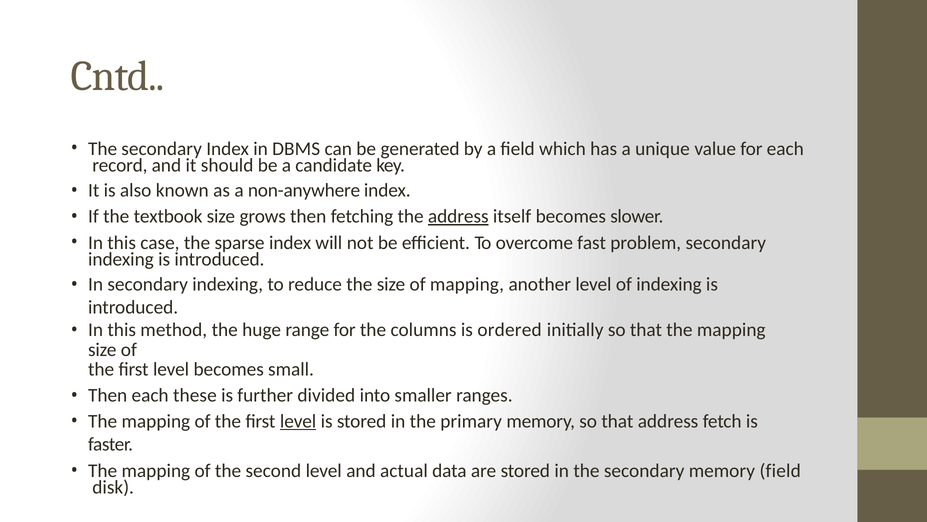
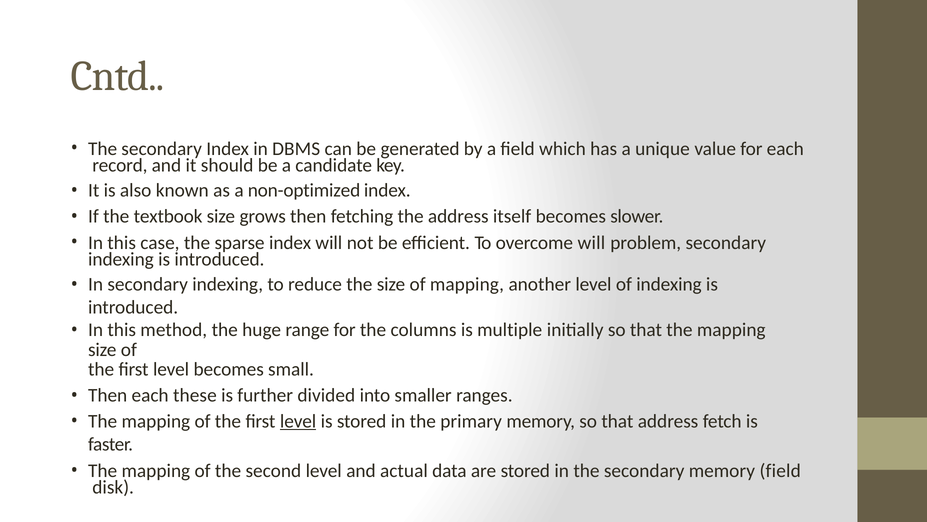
non-anywhere: non-anywhere -> non-optimized
address at (458, 216) underline: present -> none
overcome fast: fast -> will
ordered: ordered -> multiple
